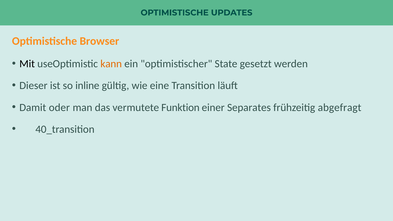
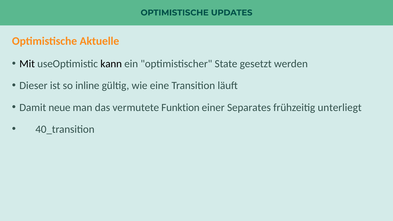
Browser: Browser -> Aktuelle
kann colour: orange -> black
oder: oder -> neue
abgefragt: abgefragt -> unterliegt
